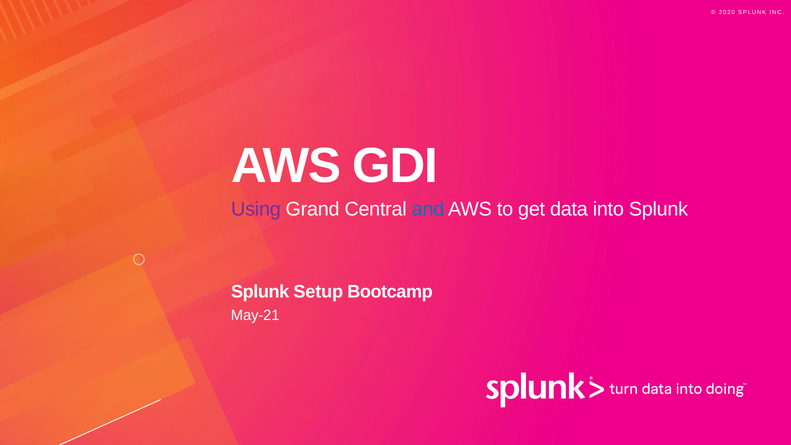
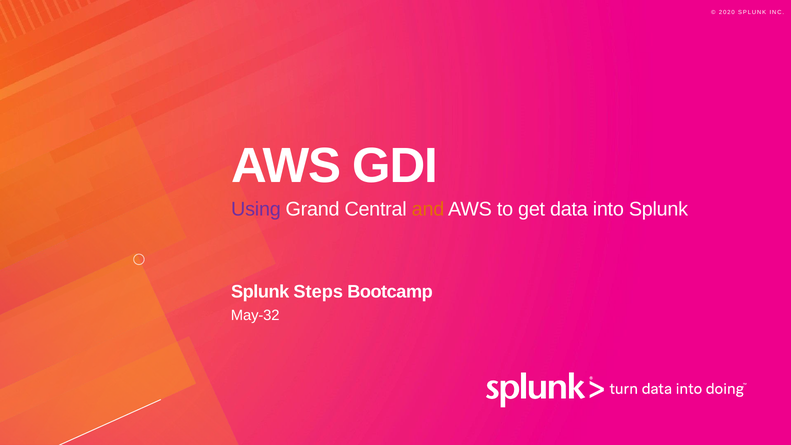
and colour: blue -> orange
Setup: Setup -> Steps
May-21: May-21 -> May-32
